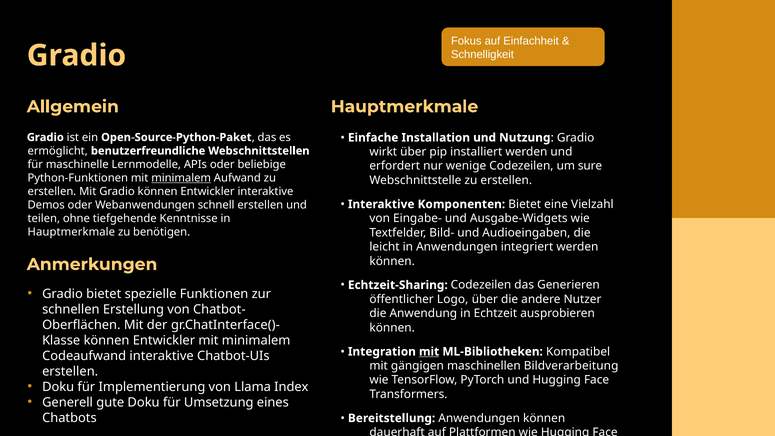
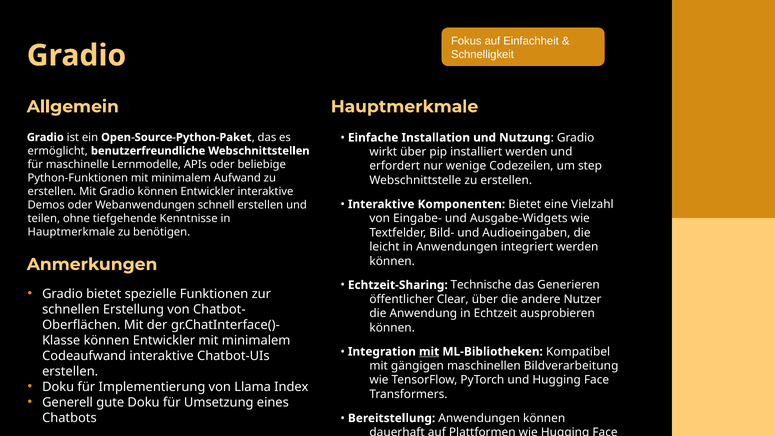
sure: sure -> step
minimalem at (181, 178) underline: present -> none
Echtzeit-Sharing Codezeilen: Codezeilen -> Technische
Logo: Logo -> Clear
